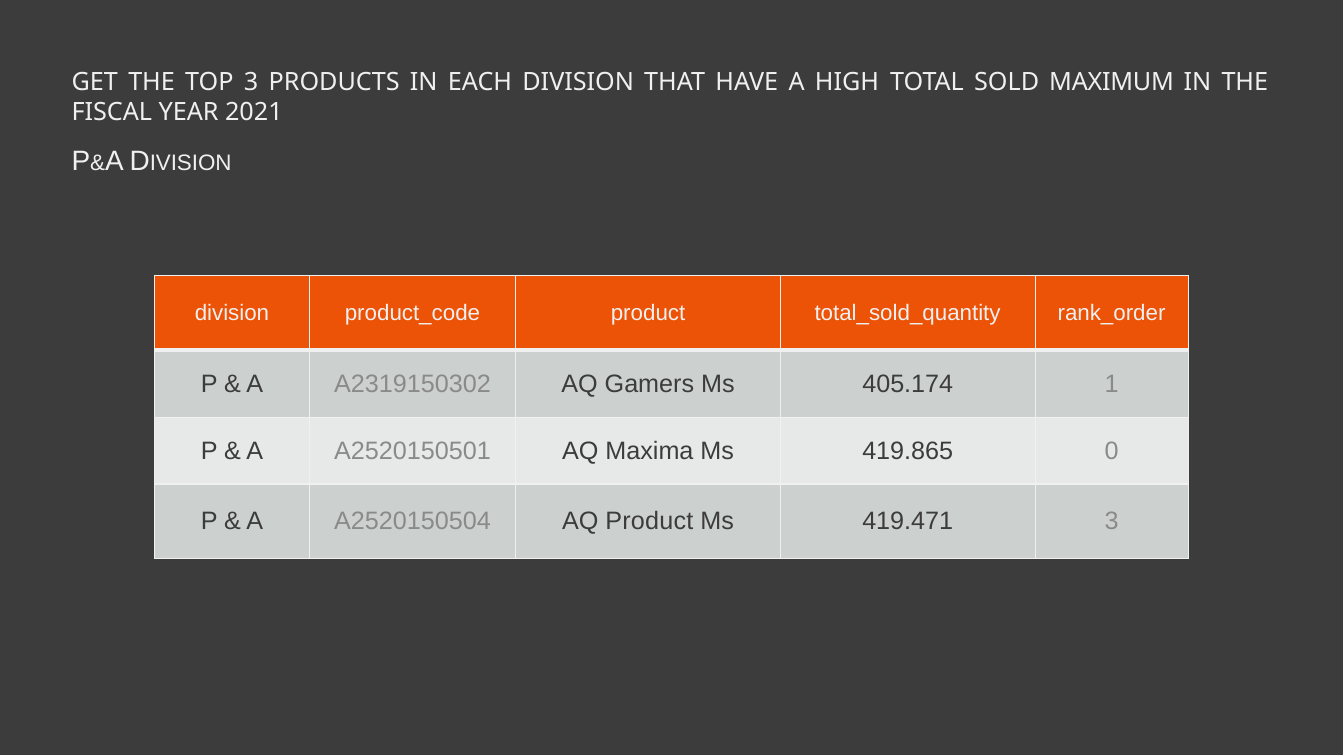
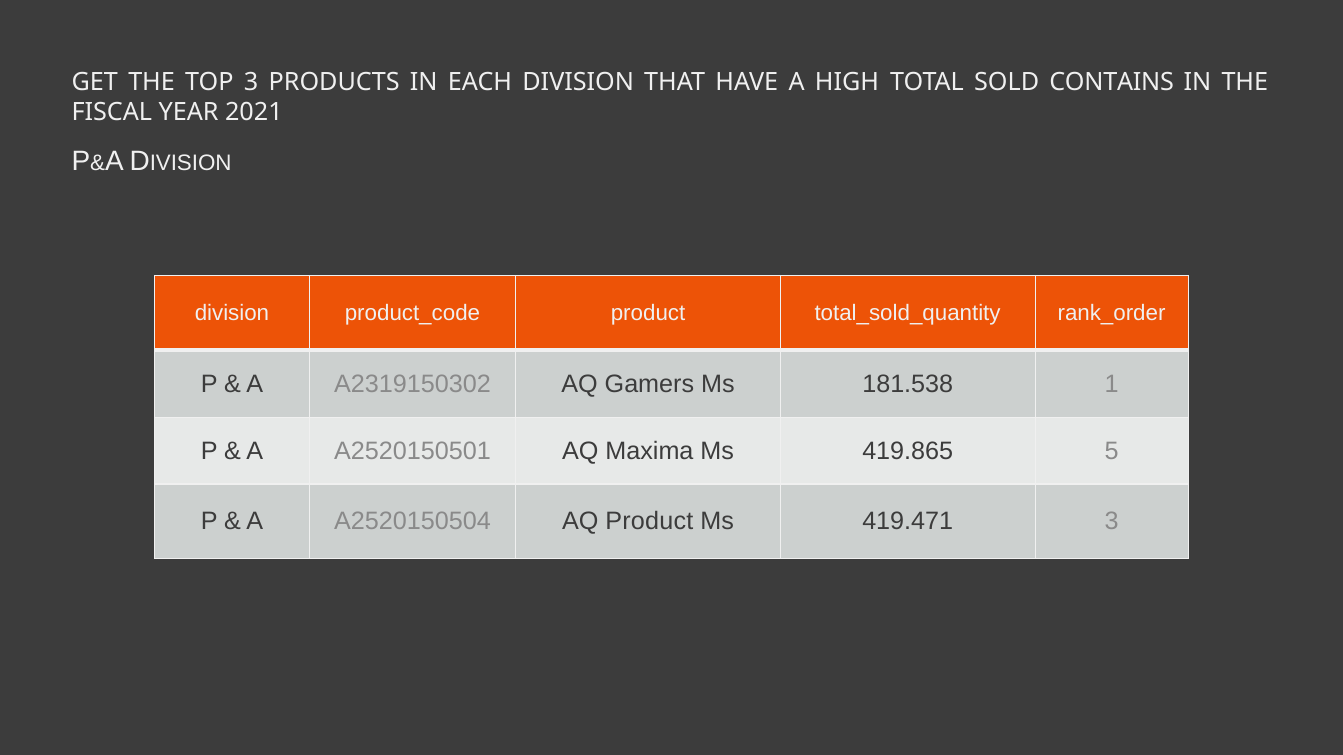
MAXIMUM: MAXIMUM -> CONTAINS
405.174: 405.174 -> 181.538
0: 0 -> 5
